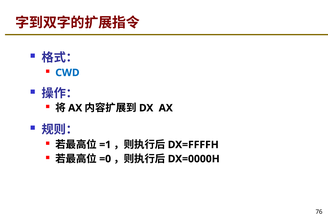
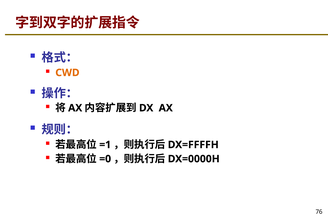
CWD colour: blue -> orange
